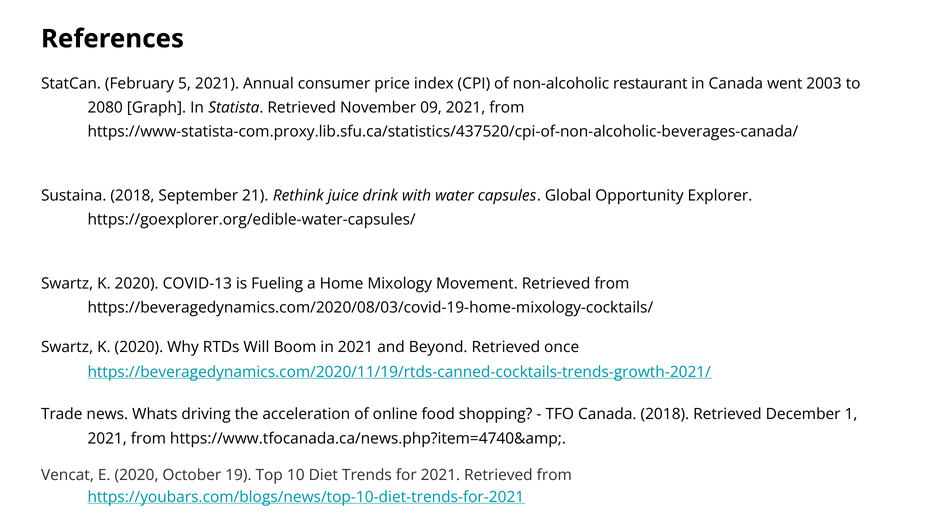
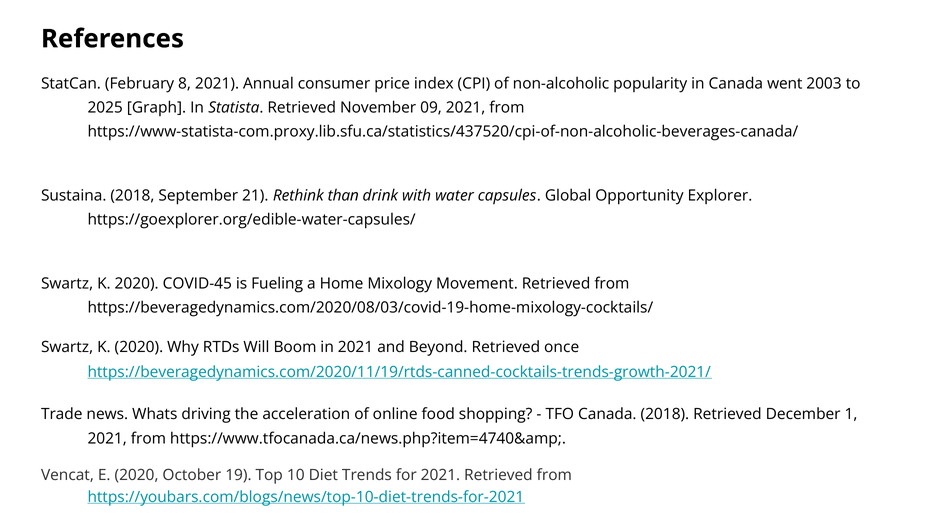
5: 5 -> 8
restaurant: restaurant -> popularity
2080: 2080 -> 2025
juice: juice -> than
COVID-13: COVID-13 -> COVID-45
